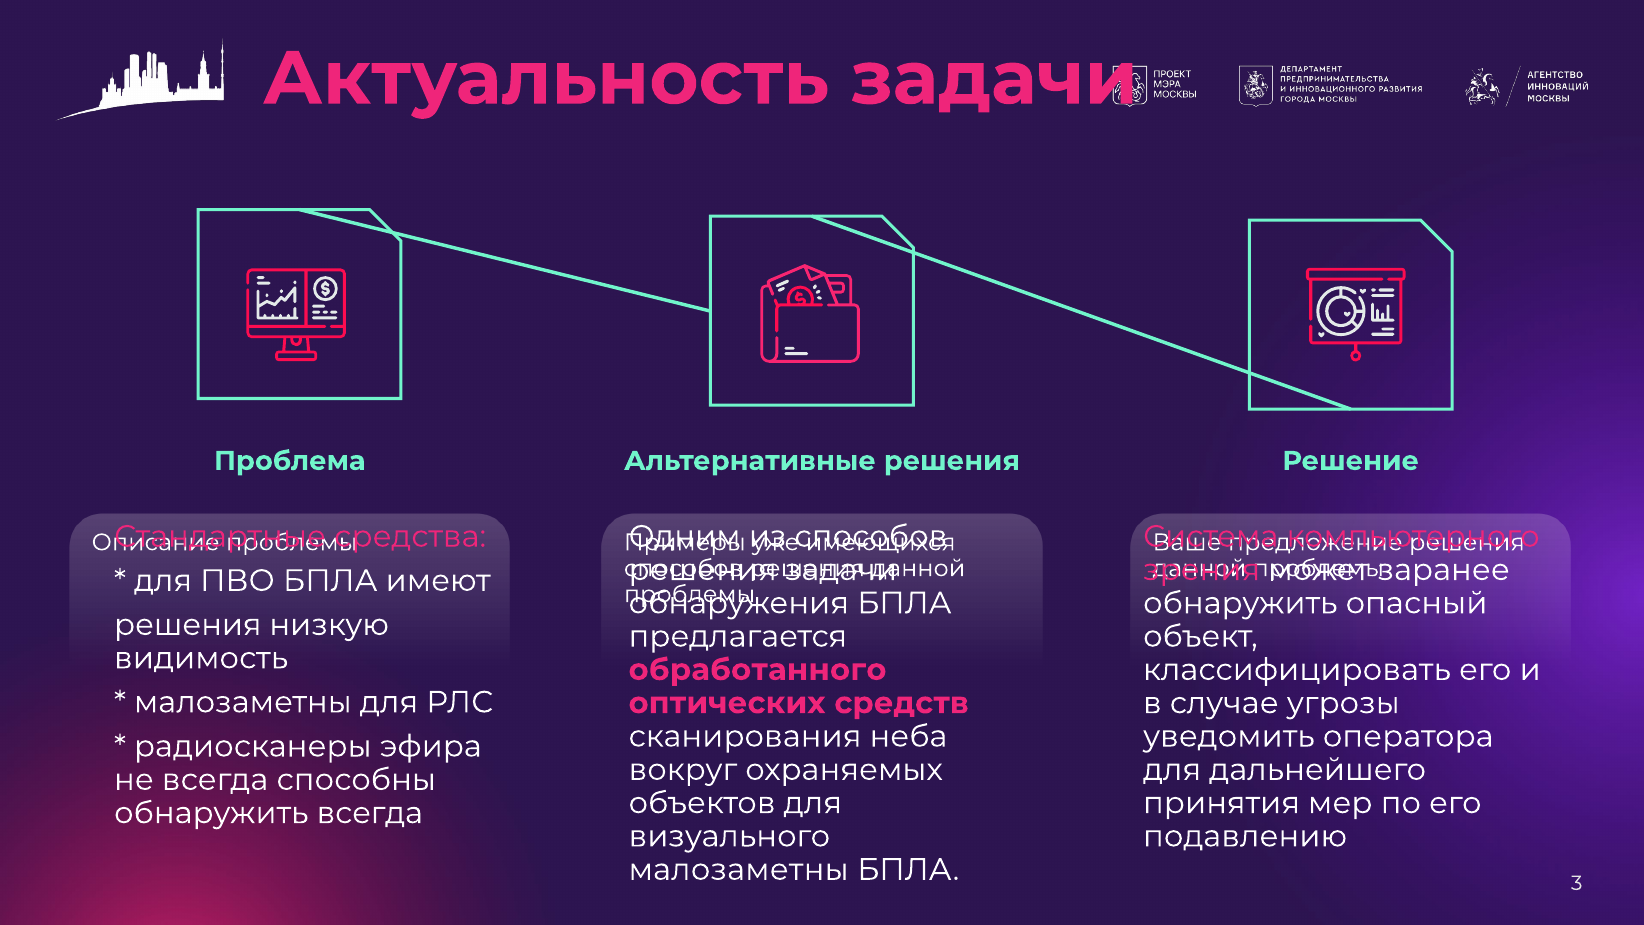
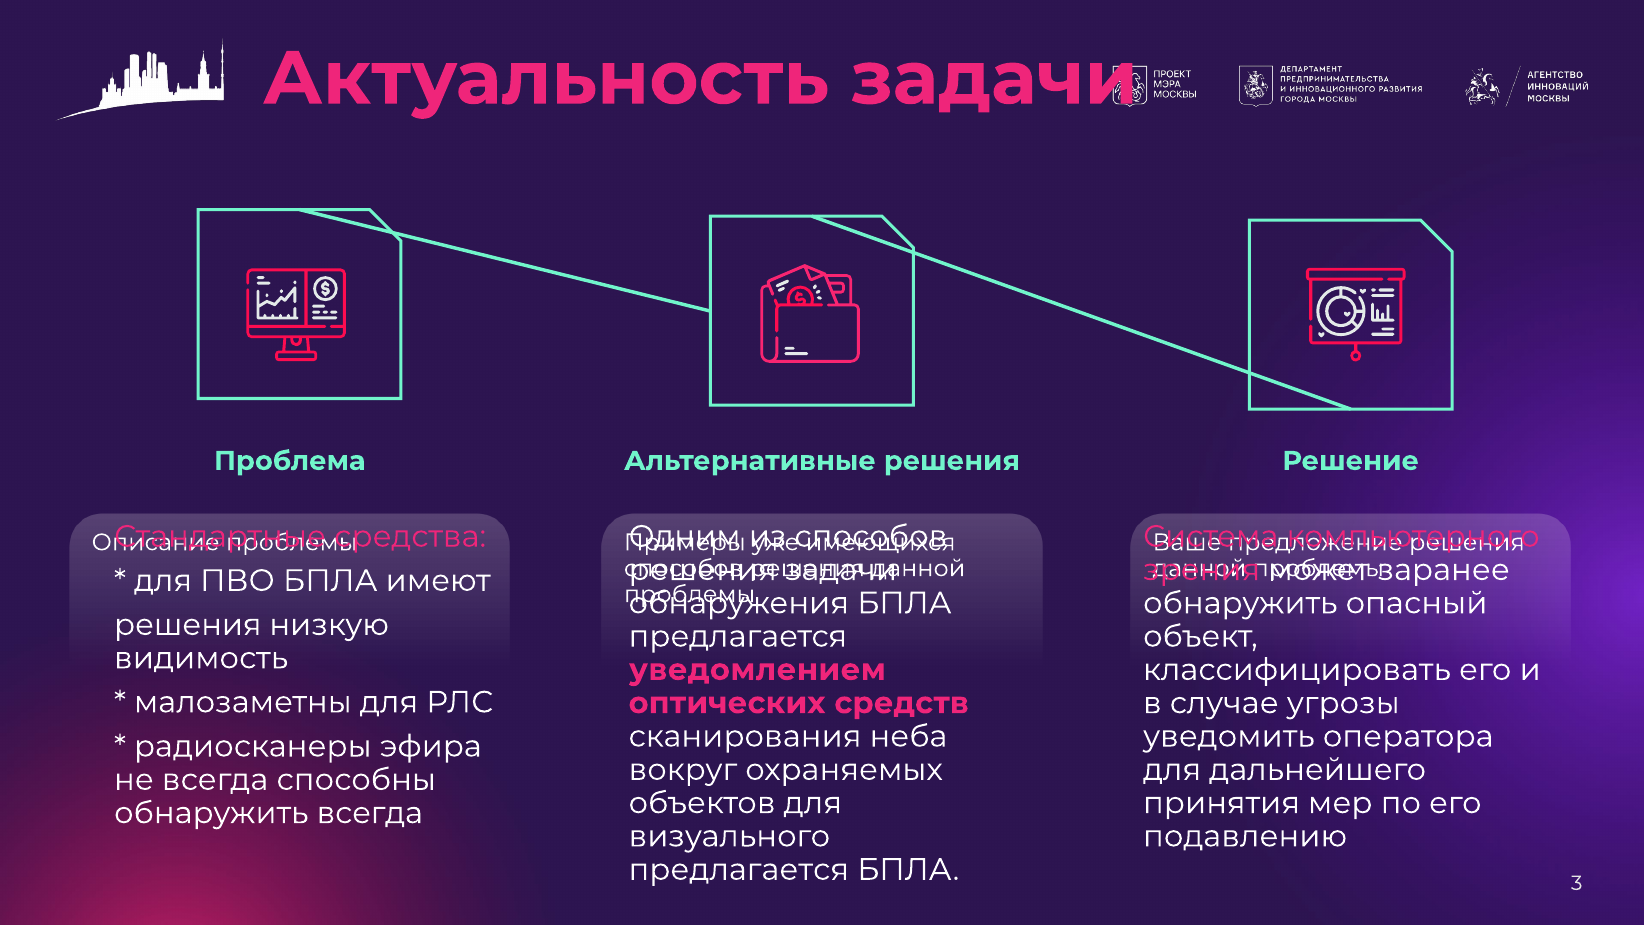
обработанного: обработанного -> уведомлением
малозаметны at (739, 869): малозаметны -> предлагается
